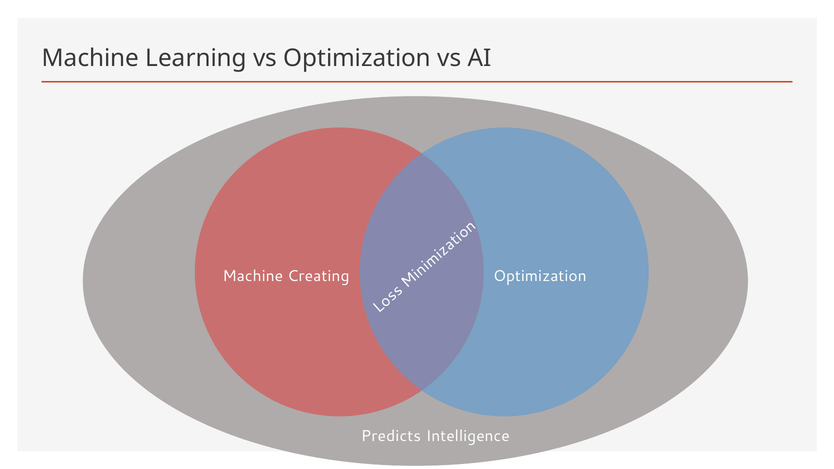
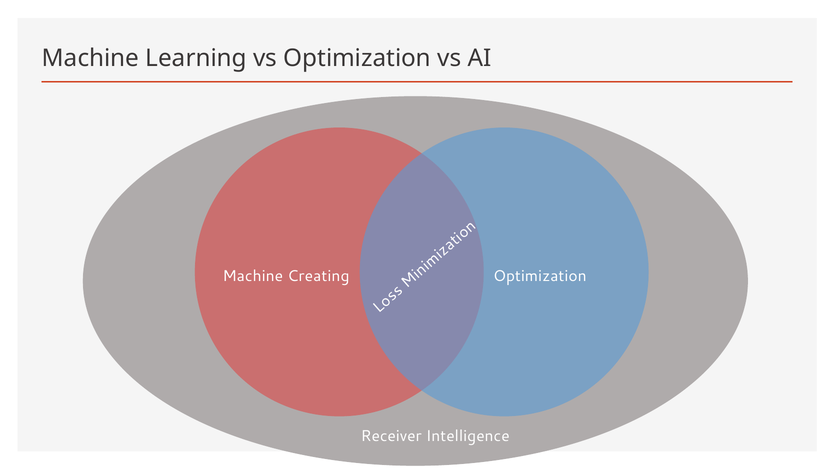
Predicts: Predicts -> Receiver
